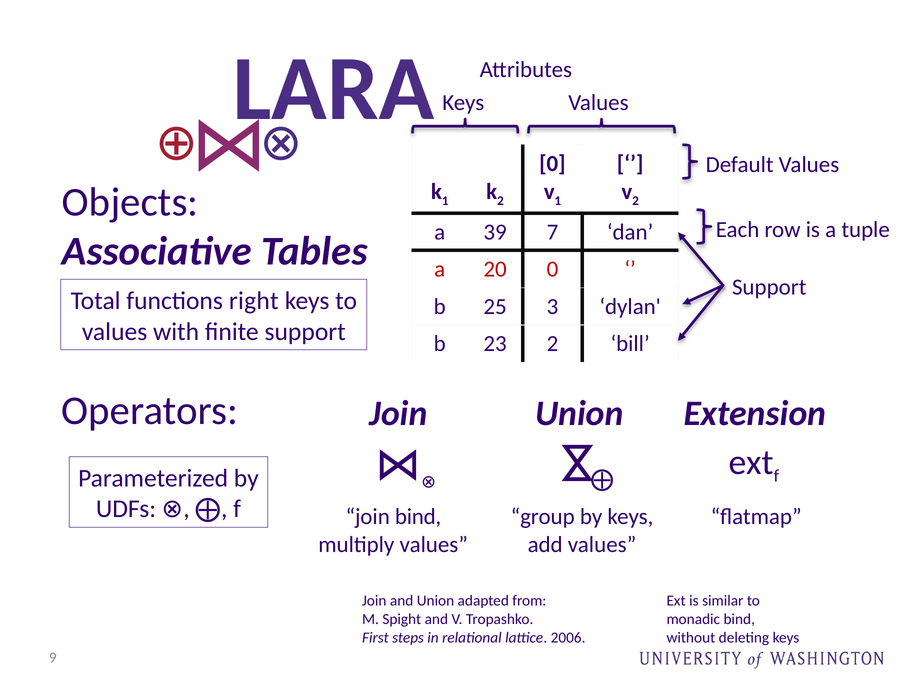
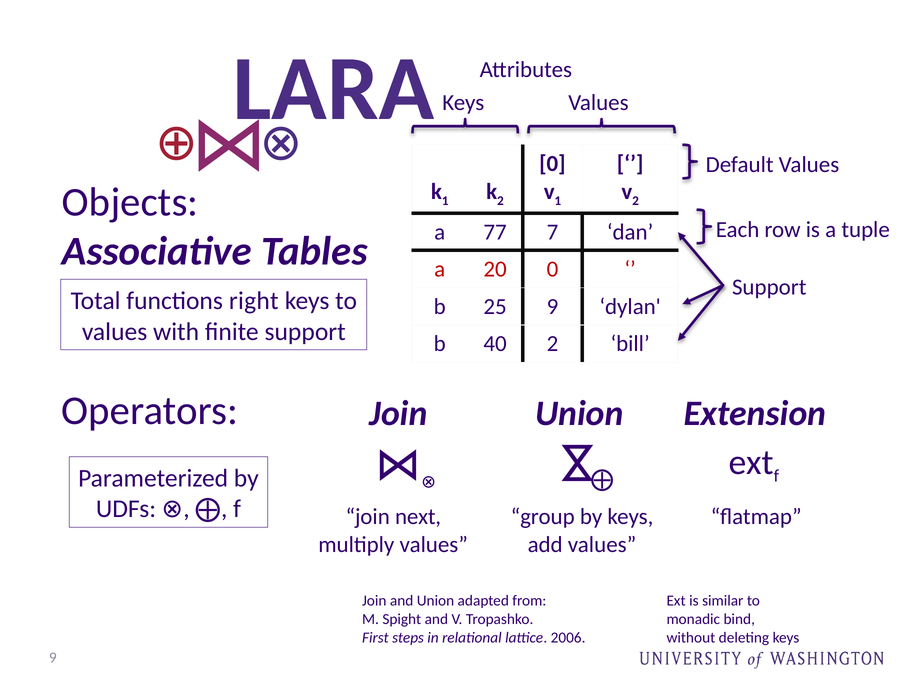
39: 39 -> 77
25 3: 3 -> 9
23: 23 -> 40
join bind: bind -> next
